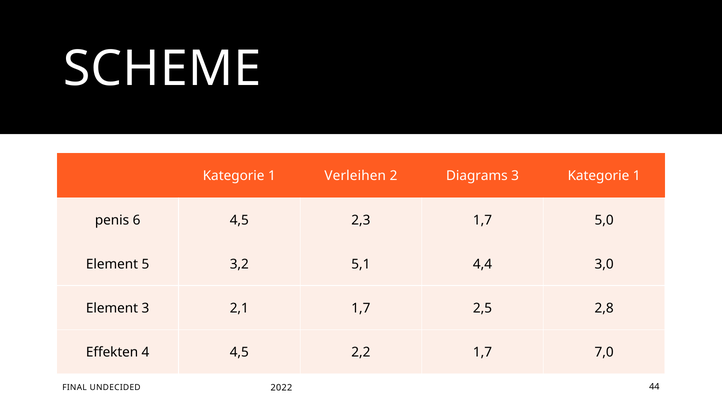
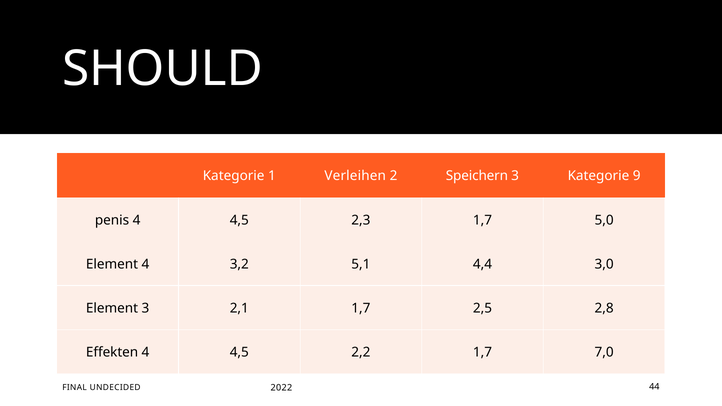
SCHEME: SCHEME -> SHOULD
Diagrams: Diagrams -> Speichern
3 Kategorie 1: 1 -> 9
penis 6: 6 -> 4
Element 5: 5 -> 4
